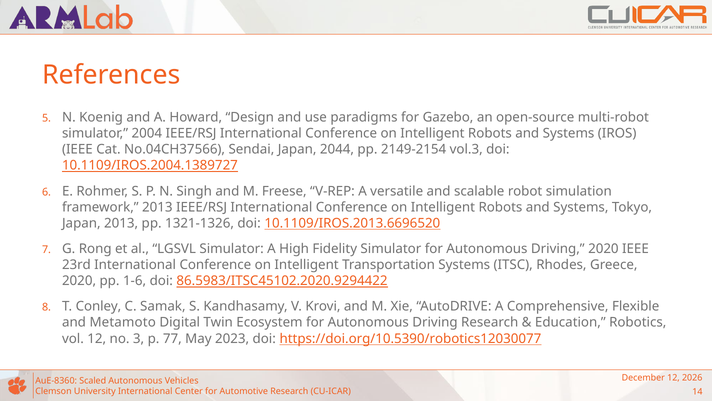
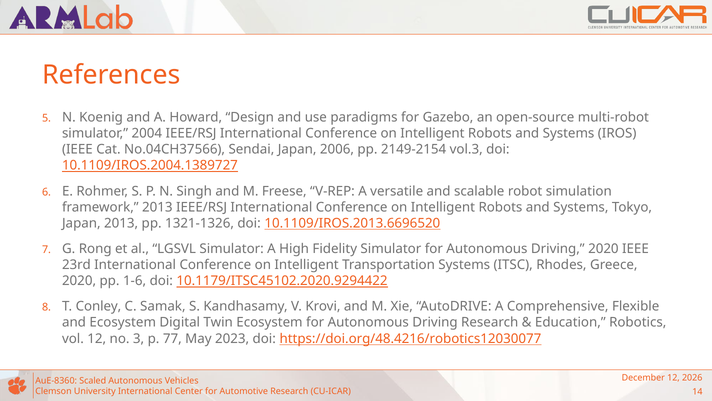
2044: 2044 -> 2006
86.5983/ITSC45102.2020.9294422: 86.5983/ITSC45102.2020.9294422 -> 10.1179/ITSC45102.2020.9294422
and Metamoto: Metamoto -> Ecosystem
https://doi.org/10.5390/robotics12030077: https://doi.org/10.5390/robotics12030077 -> https://doi.org/48.4216/robotics12030077
